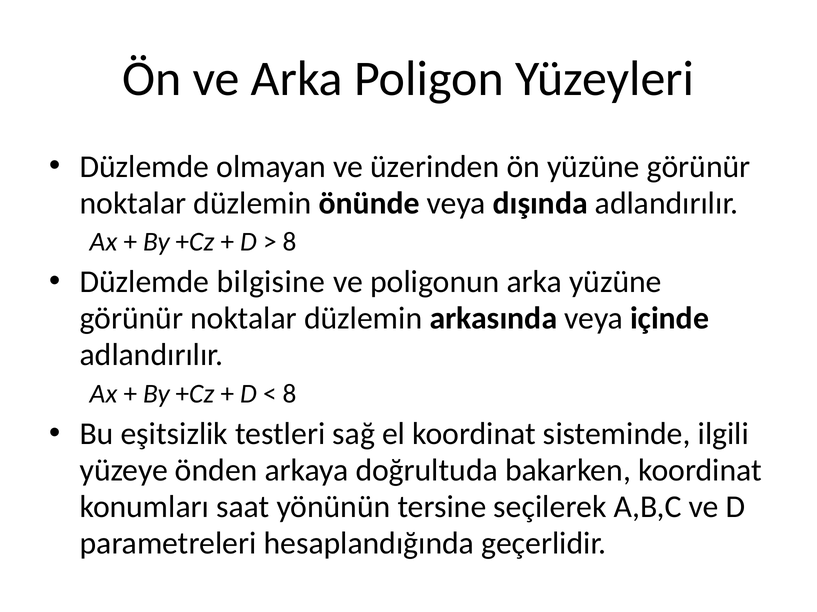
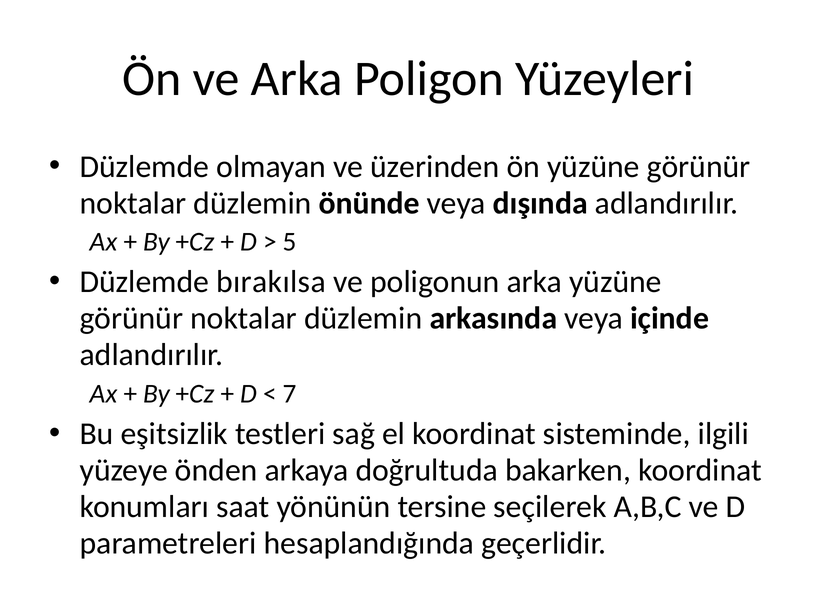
8 at (290, 242): 8 -> 5
bilgisine: bilgisine -> bırakılsa
8 at (290, 394): 8 -> 7
